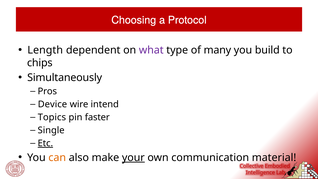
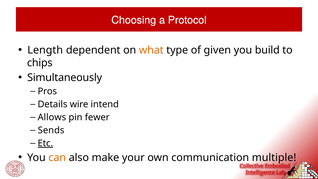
what colour: purple -> orange
many: many -> given
Device: Device -> Details
Topics: Topics -> Allows
faster: faster -> fewer
Single: Single -> Sends
your underline: present -> none
material: material -> multiple
